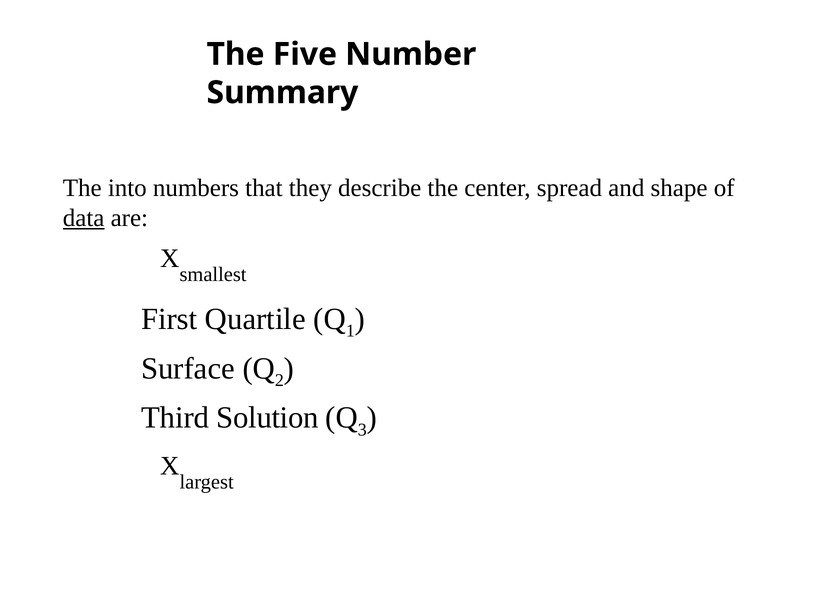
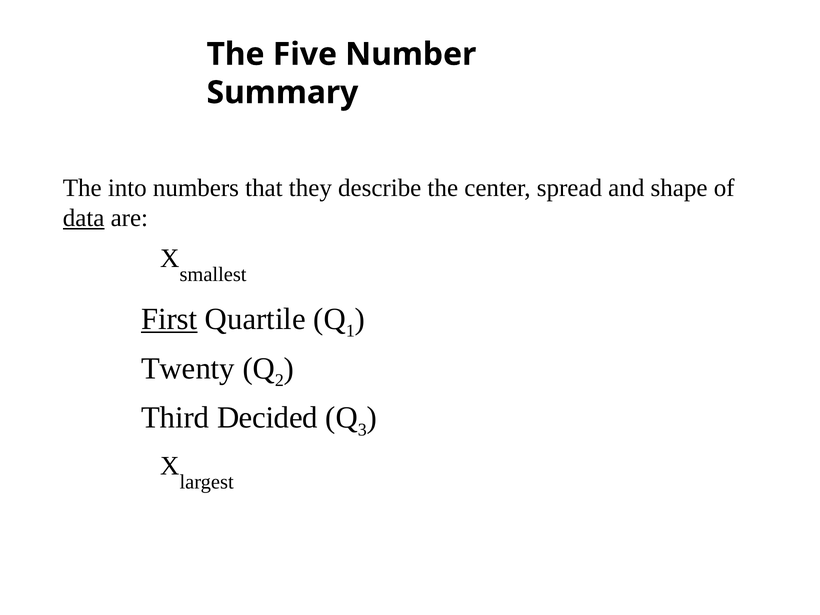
First underline: none -> present
Surface: Surface -> Twenty
Solution: Solution -> Decided
